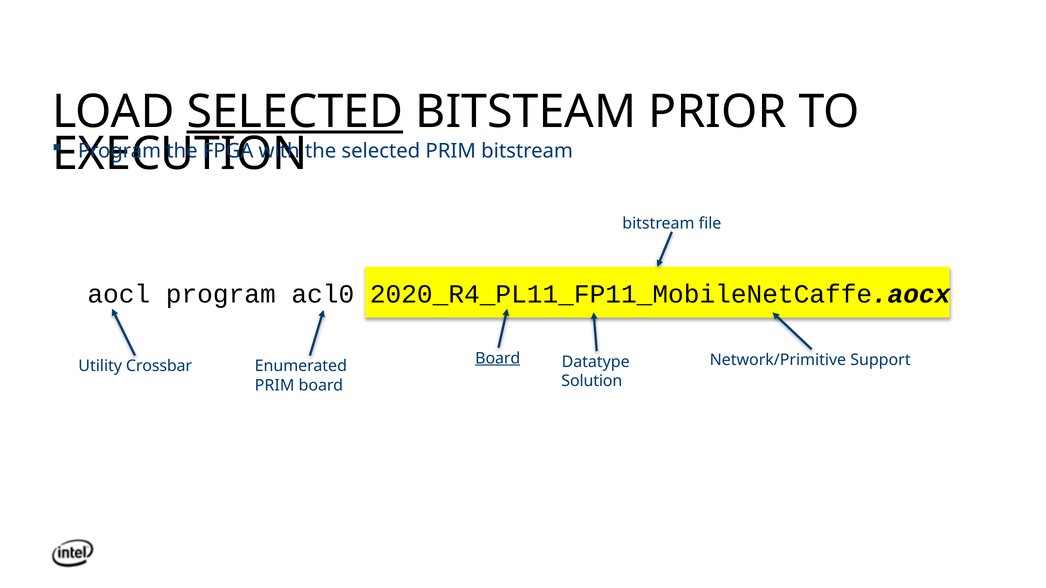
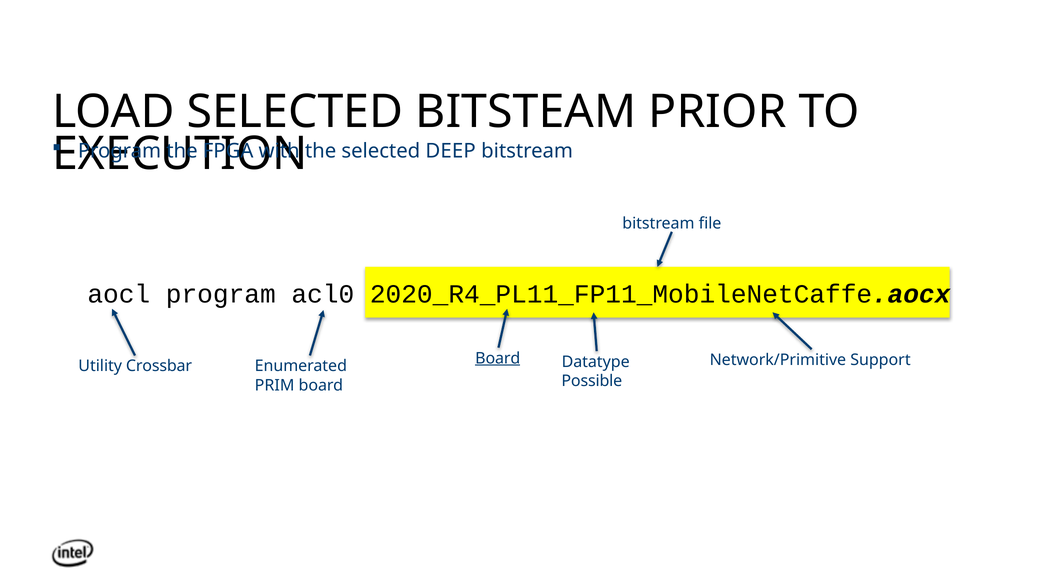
SELECTED at (295, 112) underline: present -> none
selected PRIM: PRIM -> DEEP
Solution: Solution -> Possible
